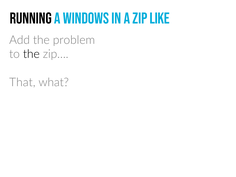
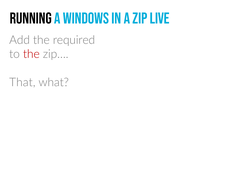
like: like -> live
problem: problem -> required
the at (31, 54) colour: black -> red
